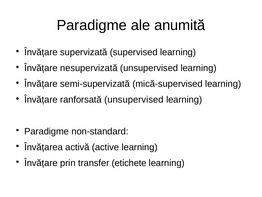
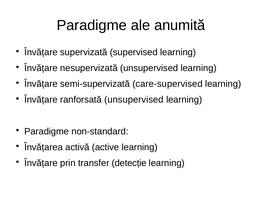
mică-supervised: mică-supervised -> care-supervised
etichete: etichete -> detecție
